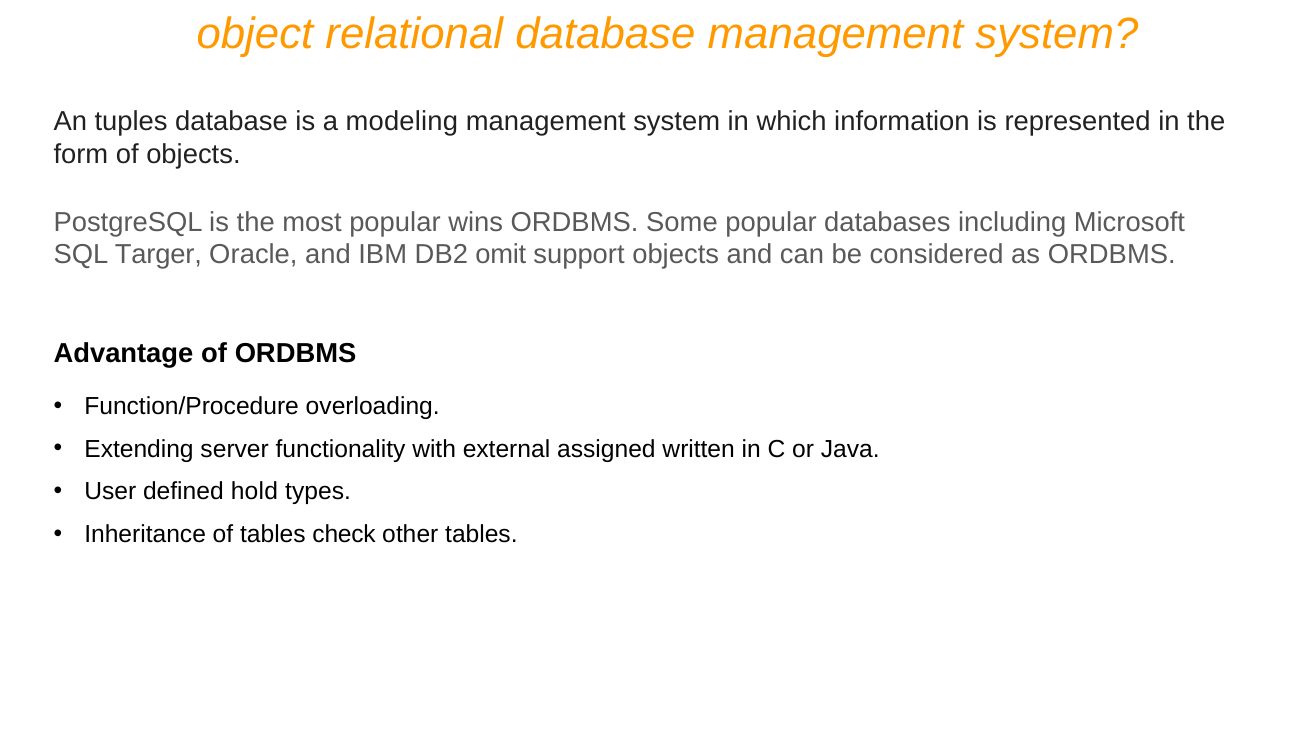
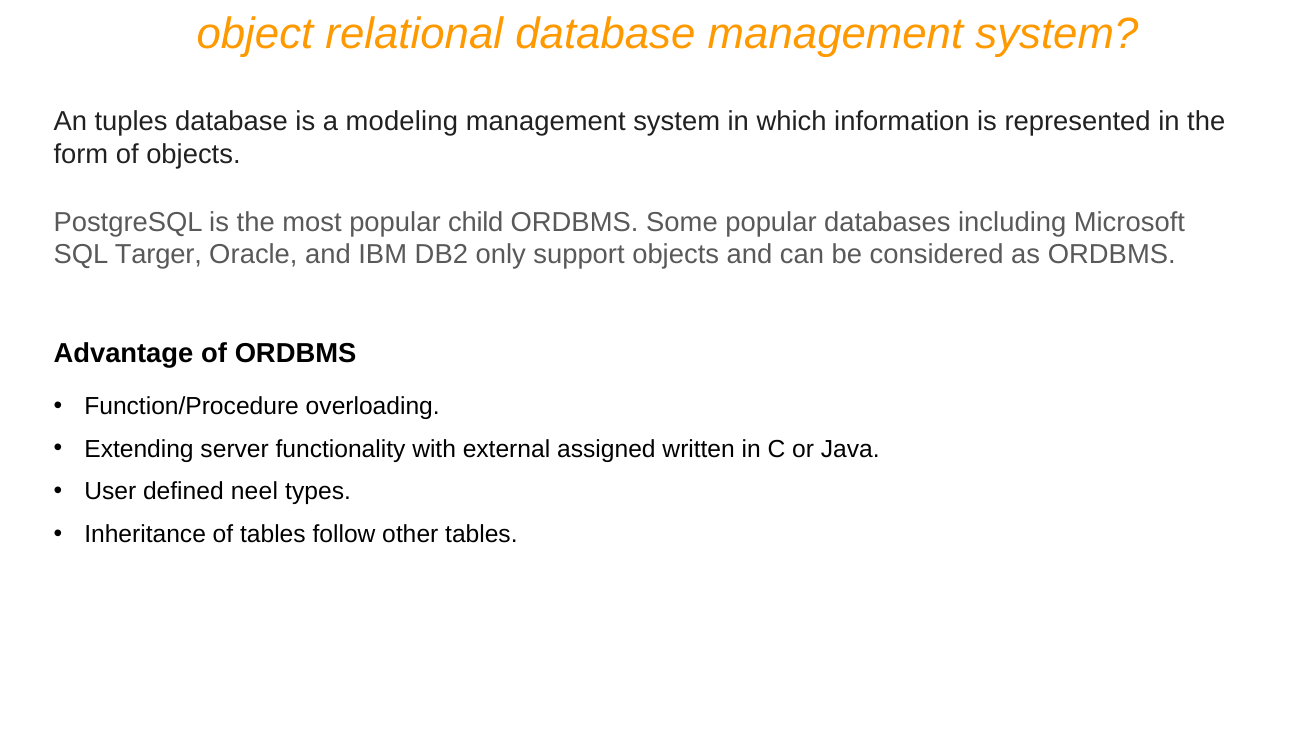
wins: wins -> child
omit: omit -> only
hold: hold -> neel
check: check -> follow
